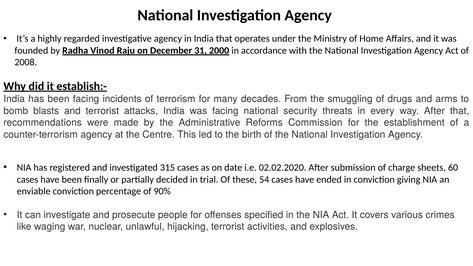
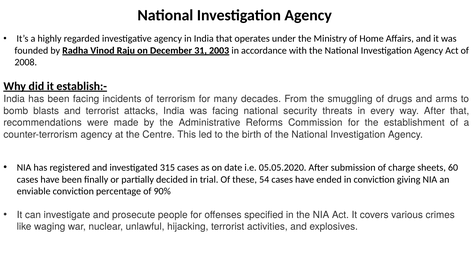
2000: 2000 -> 2003
02.02.2020: 02.02.2020 -> 05.05.2020
